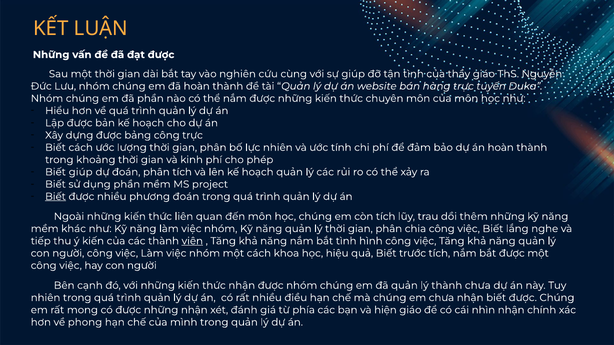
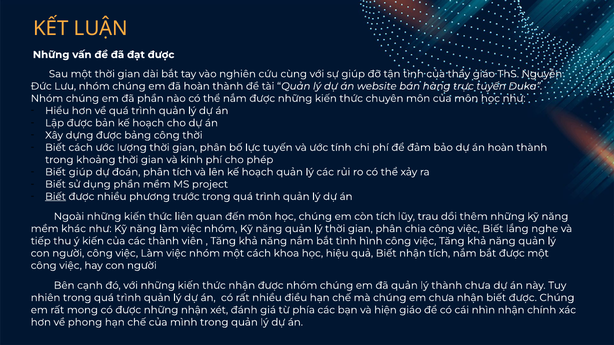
công trực: trực -> thời
lực nhiên: nhiên -> tuyến
phương đoán: đoán -> trước
viên underline: present -> none
Biết trước: trước -> nhận
